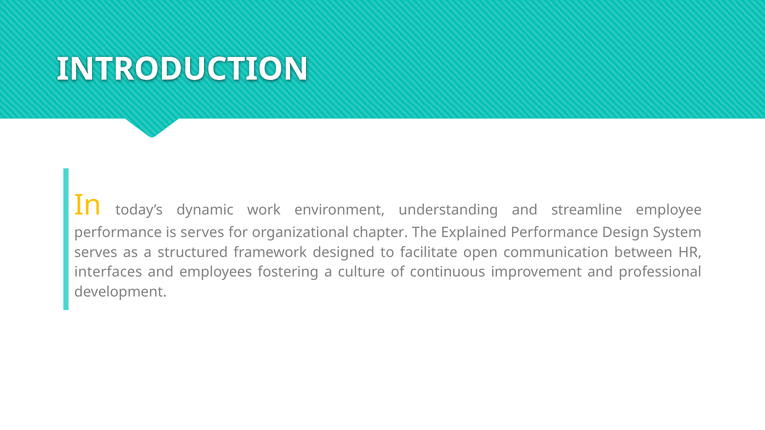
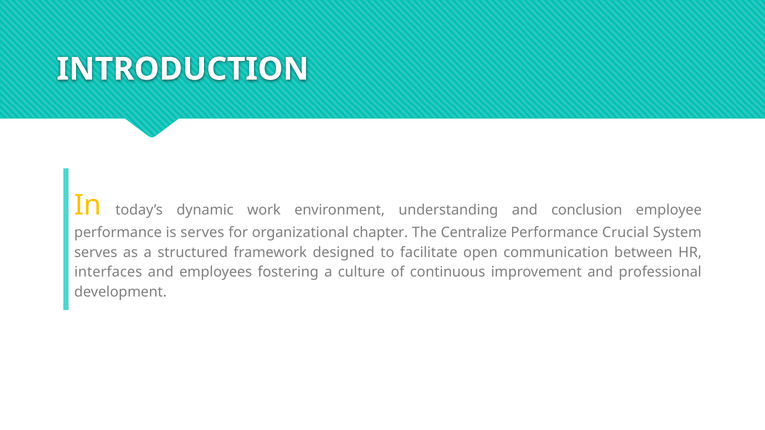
streamline: streamline -> conclusion
Explained: Explained -> Centralize
Design: Design -> Crucial
